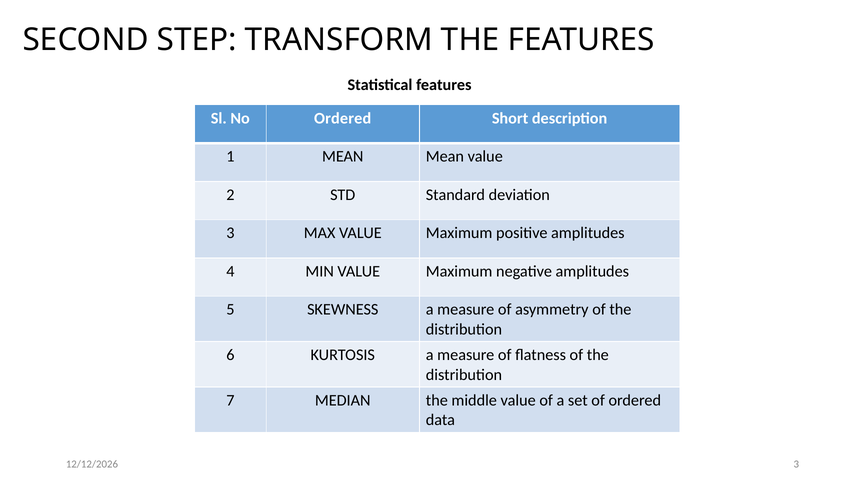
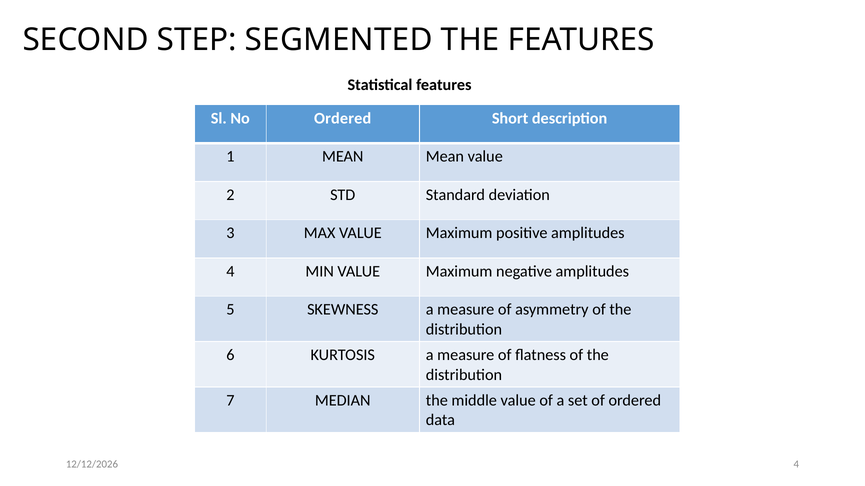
TRANSFORM: TRANSFORM -> SEGMENTED
3 at (796, 465): 3 -> 4
